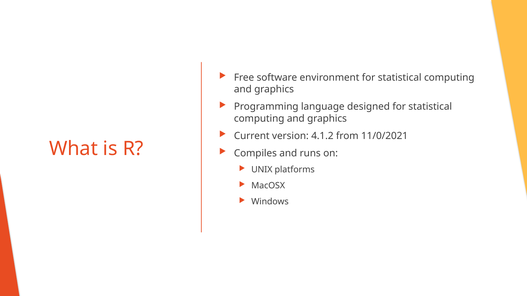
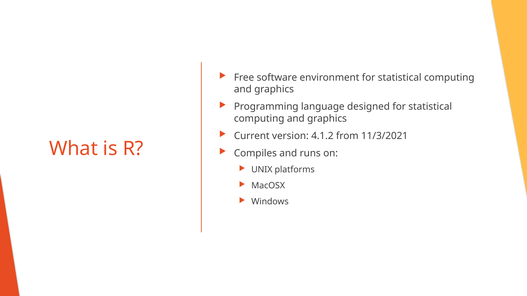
11/0/2021: 11/0/2021 -> 11/3/2021
